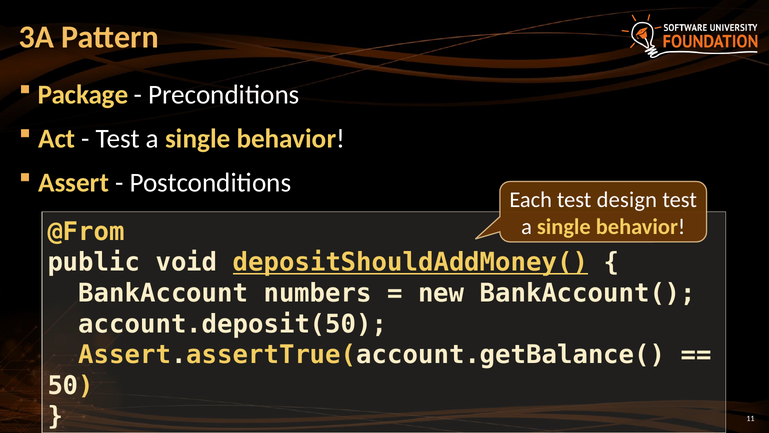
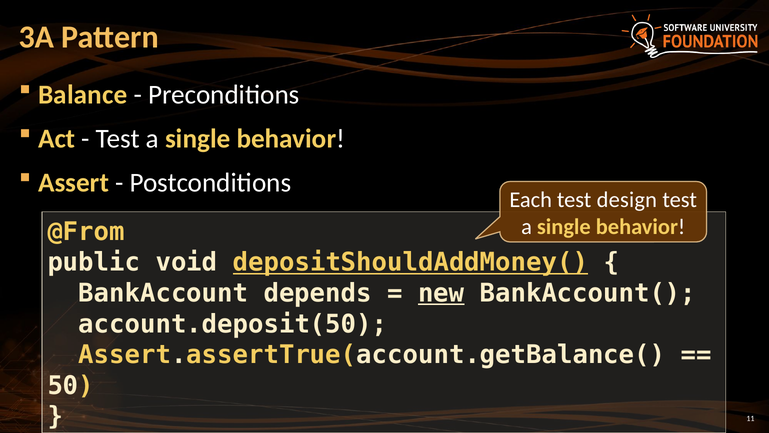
Package: Package -> Balance
numbers: numbers -> depends
new underline: none -> present
